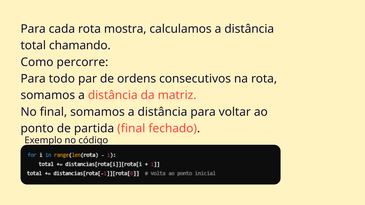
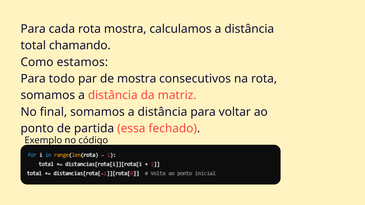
percorre: percorre -> estamos
de ordens: ordens -> mostra
partida final: final -> essa
